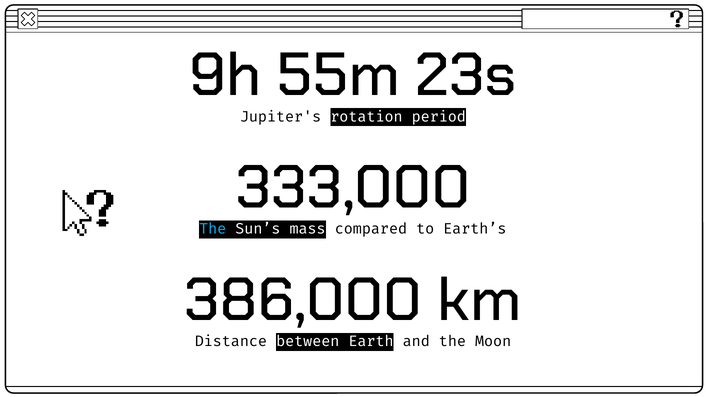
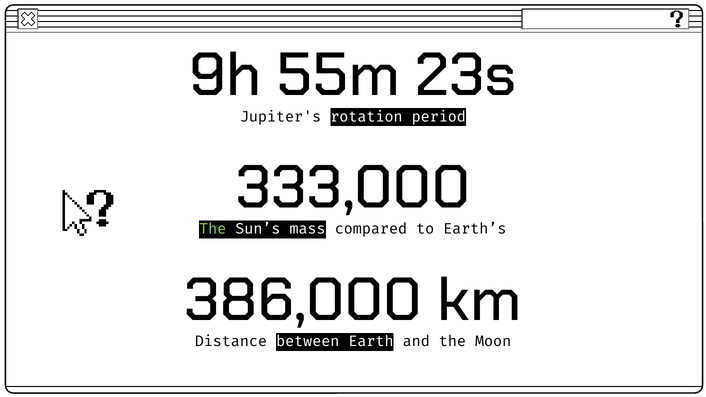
The at (213, 229) colour: light blue -> light green
